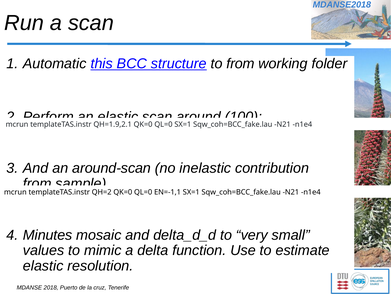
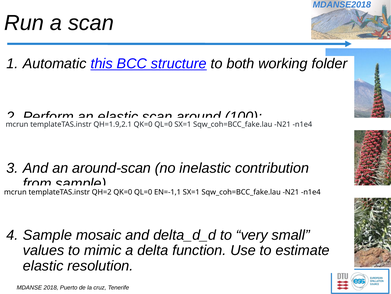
to from: from -> both
Minutes at (48, 235): Minutes -> Sample
